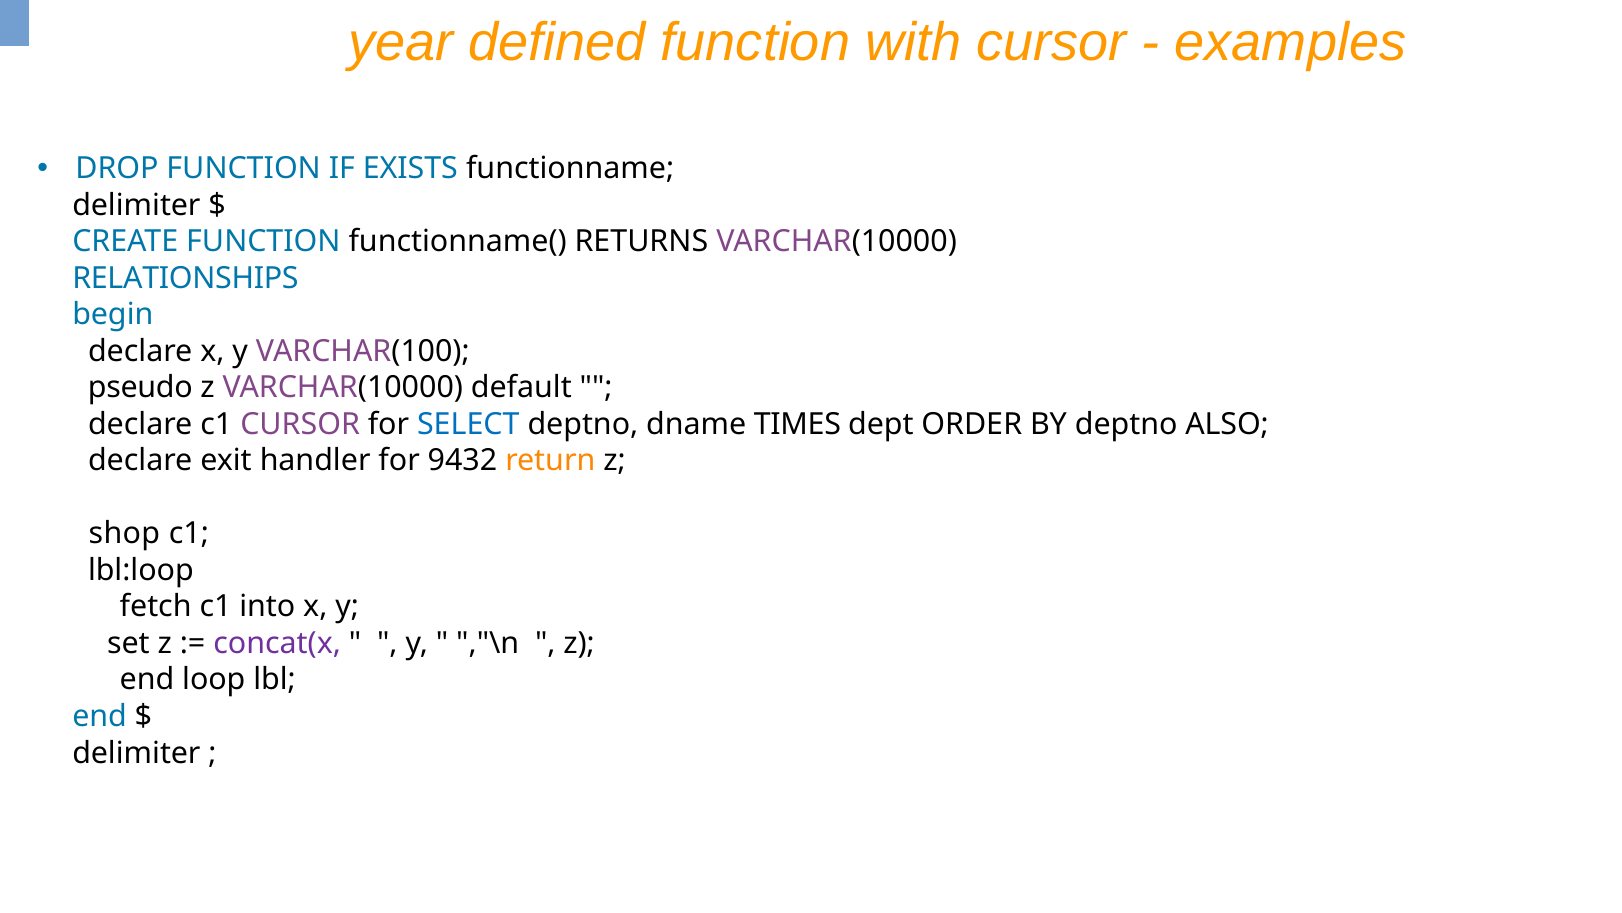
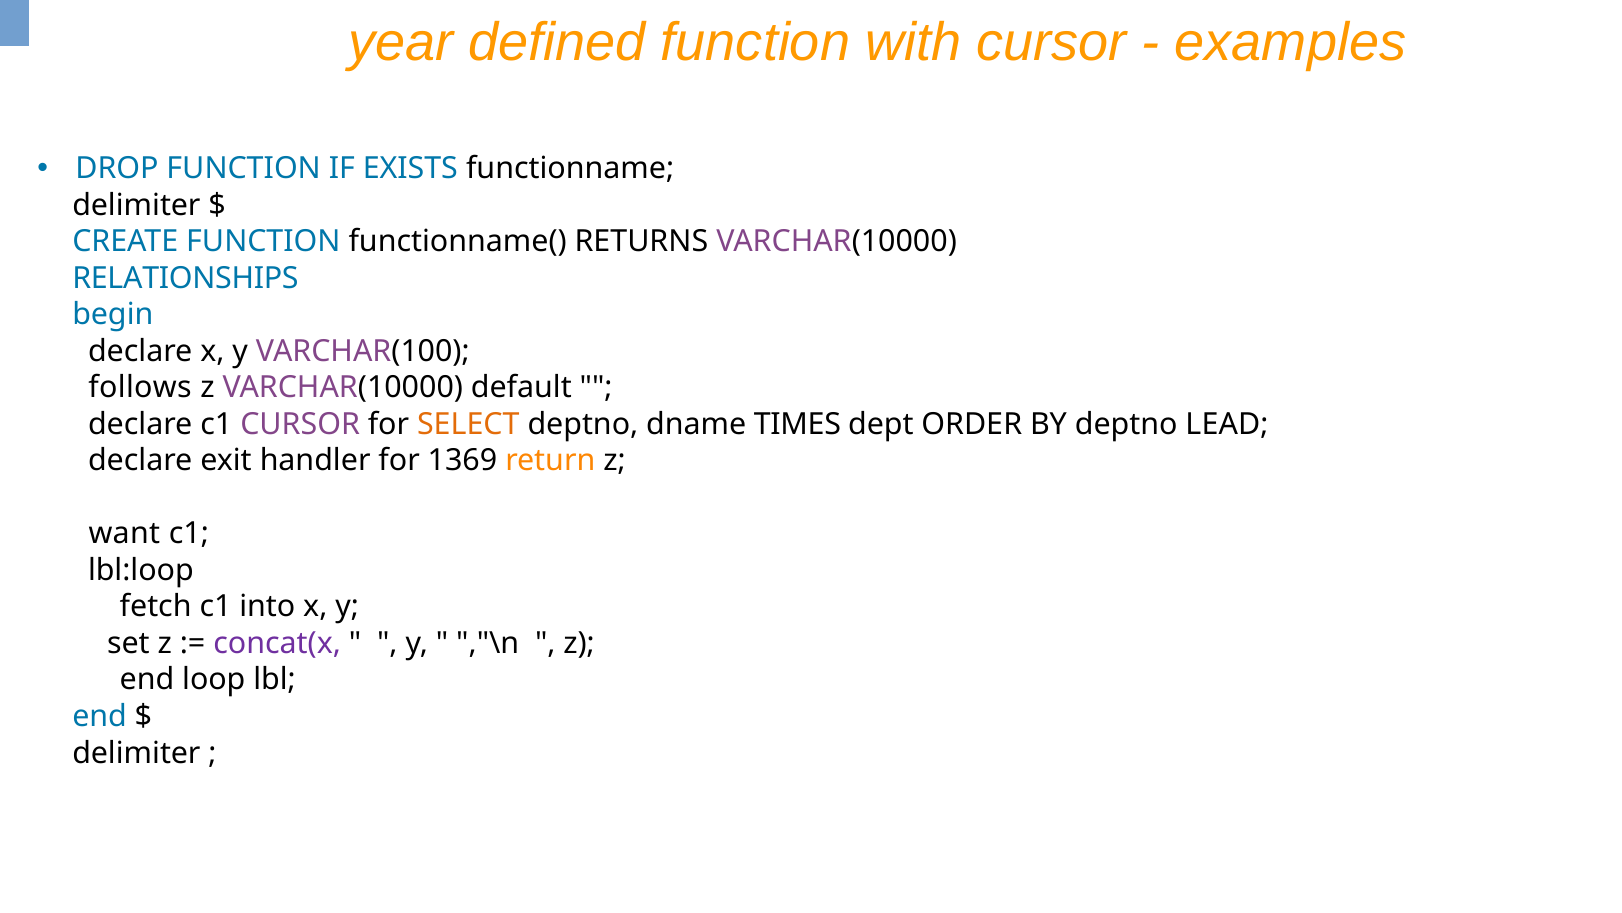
pseudo: pseudo -> follows
SELECT colour: blue -> orange
ALSO: ALSO -> LEAD
9432: 9432 -> 1369
shop: shop -> want
